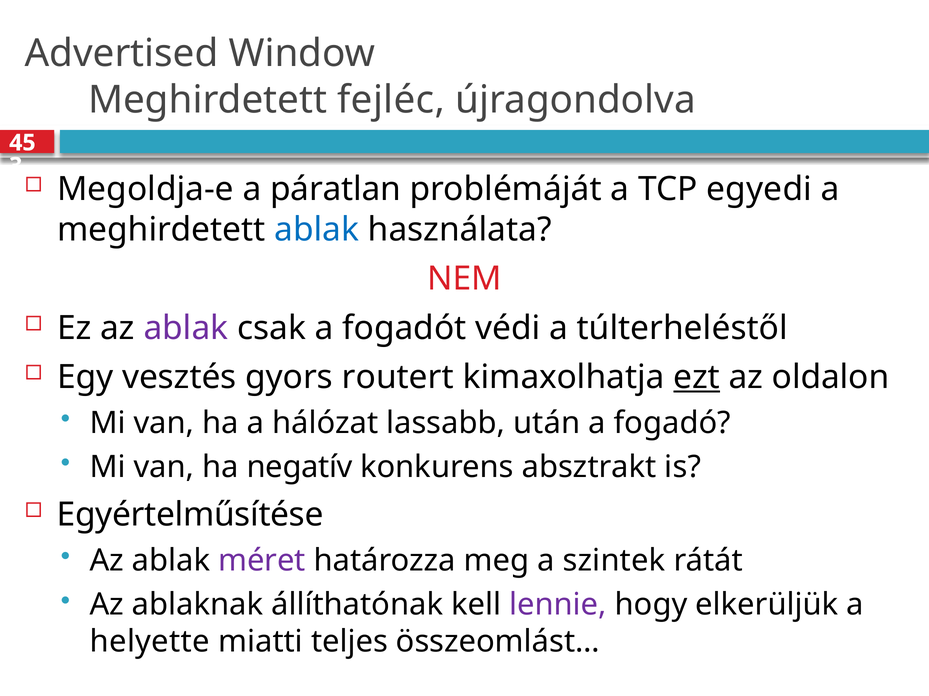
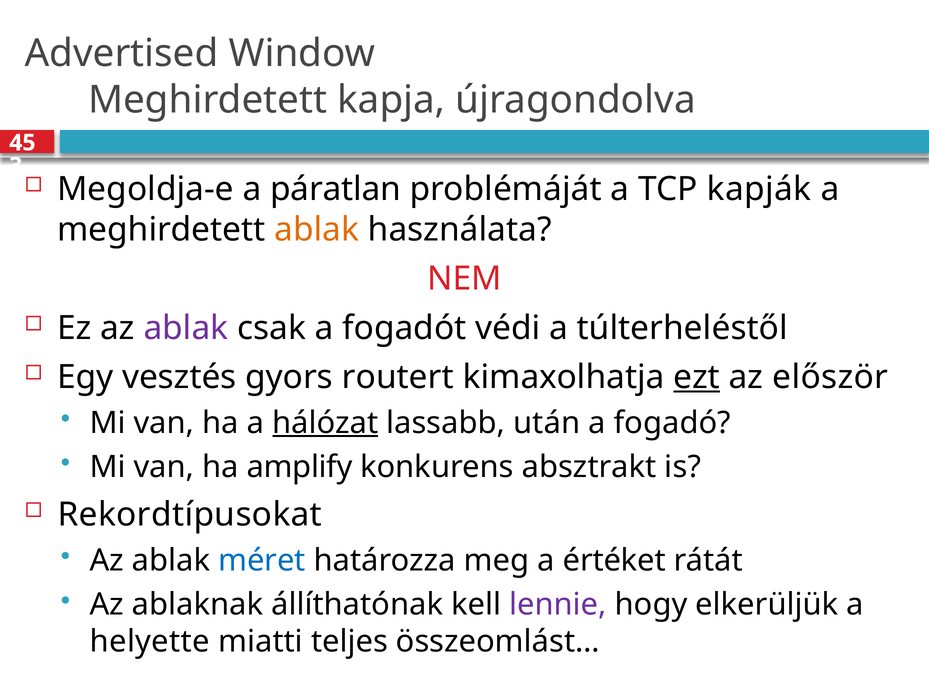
fejléc: fejléc -> kapja
egyedi: egyedi -> kapják
ablak at (317, 230) colour: blue -> orange
oldalon: oldalon -> először
hálózat underline: none -> present
negatív: negatív -> amplify
Egyértelműsítése: Egyértelműsítése -> Rekordtípusokat
méret colour: purple -> blue
szintek: szintek -> értéket
